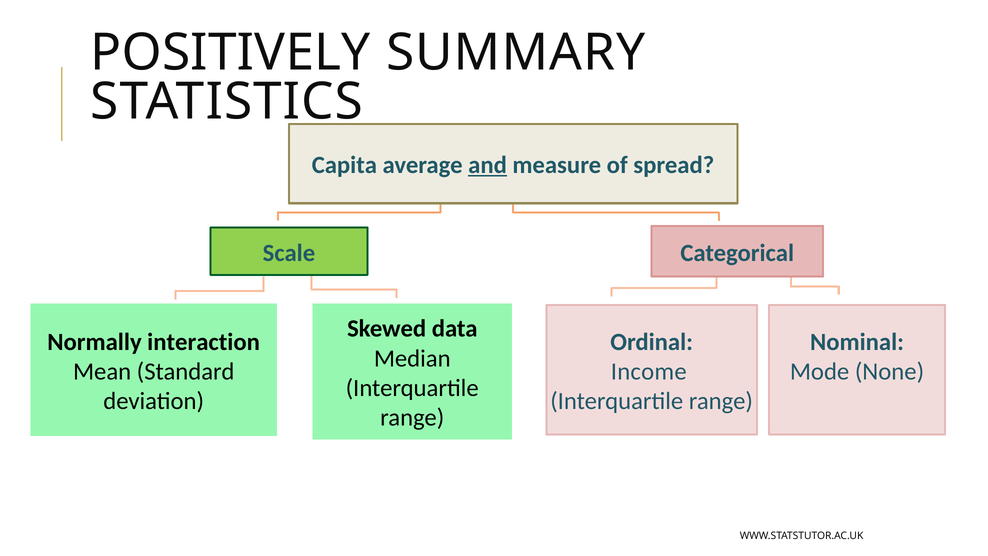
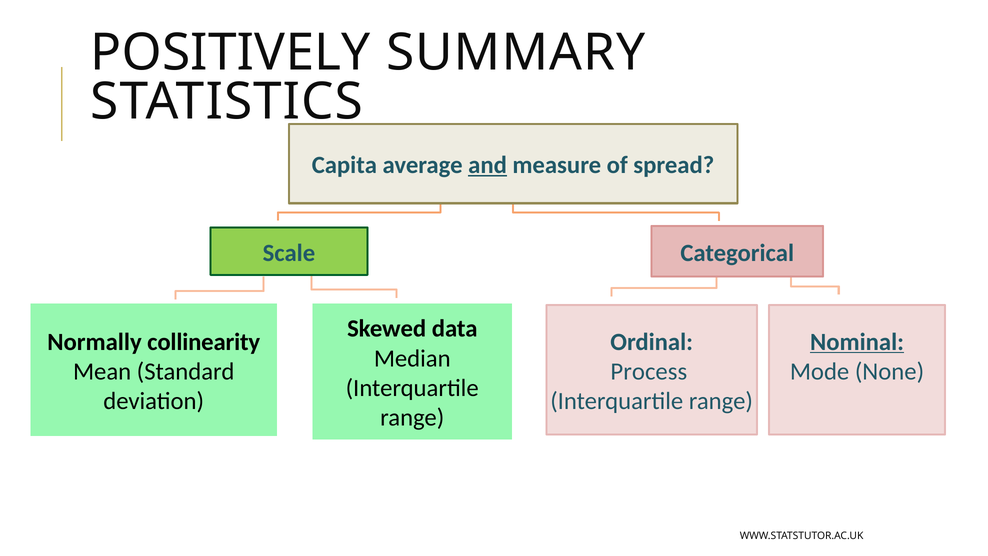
interaction: interaction -> collinearity
Nominal underline: none -> present
Income: Income -> Process
